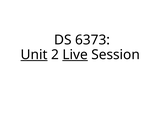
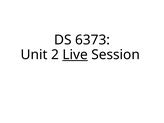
Unit underline: present -> none
